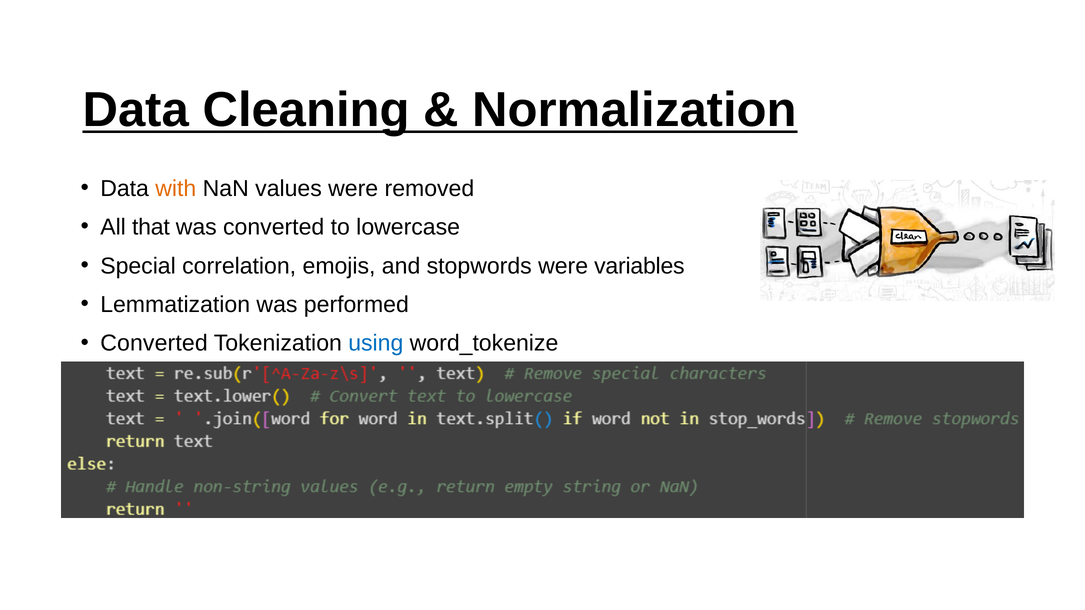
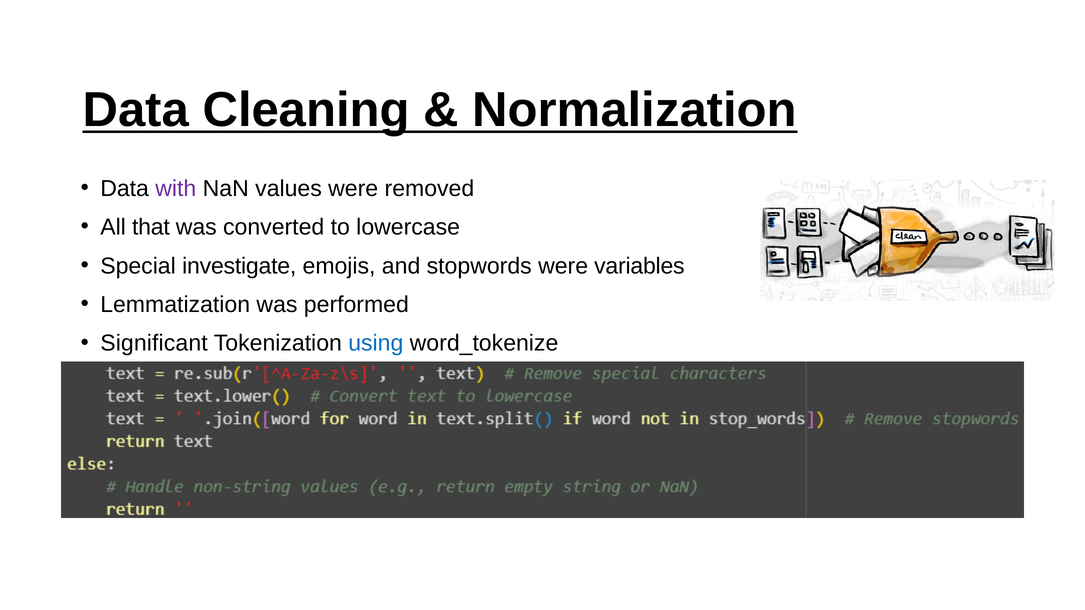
with colour: orange -> purple
correlation: correlation -> investigate
Converted at (154, 344): Converted -> Significant
